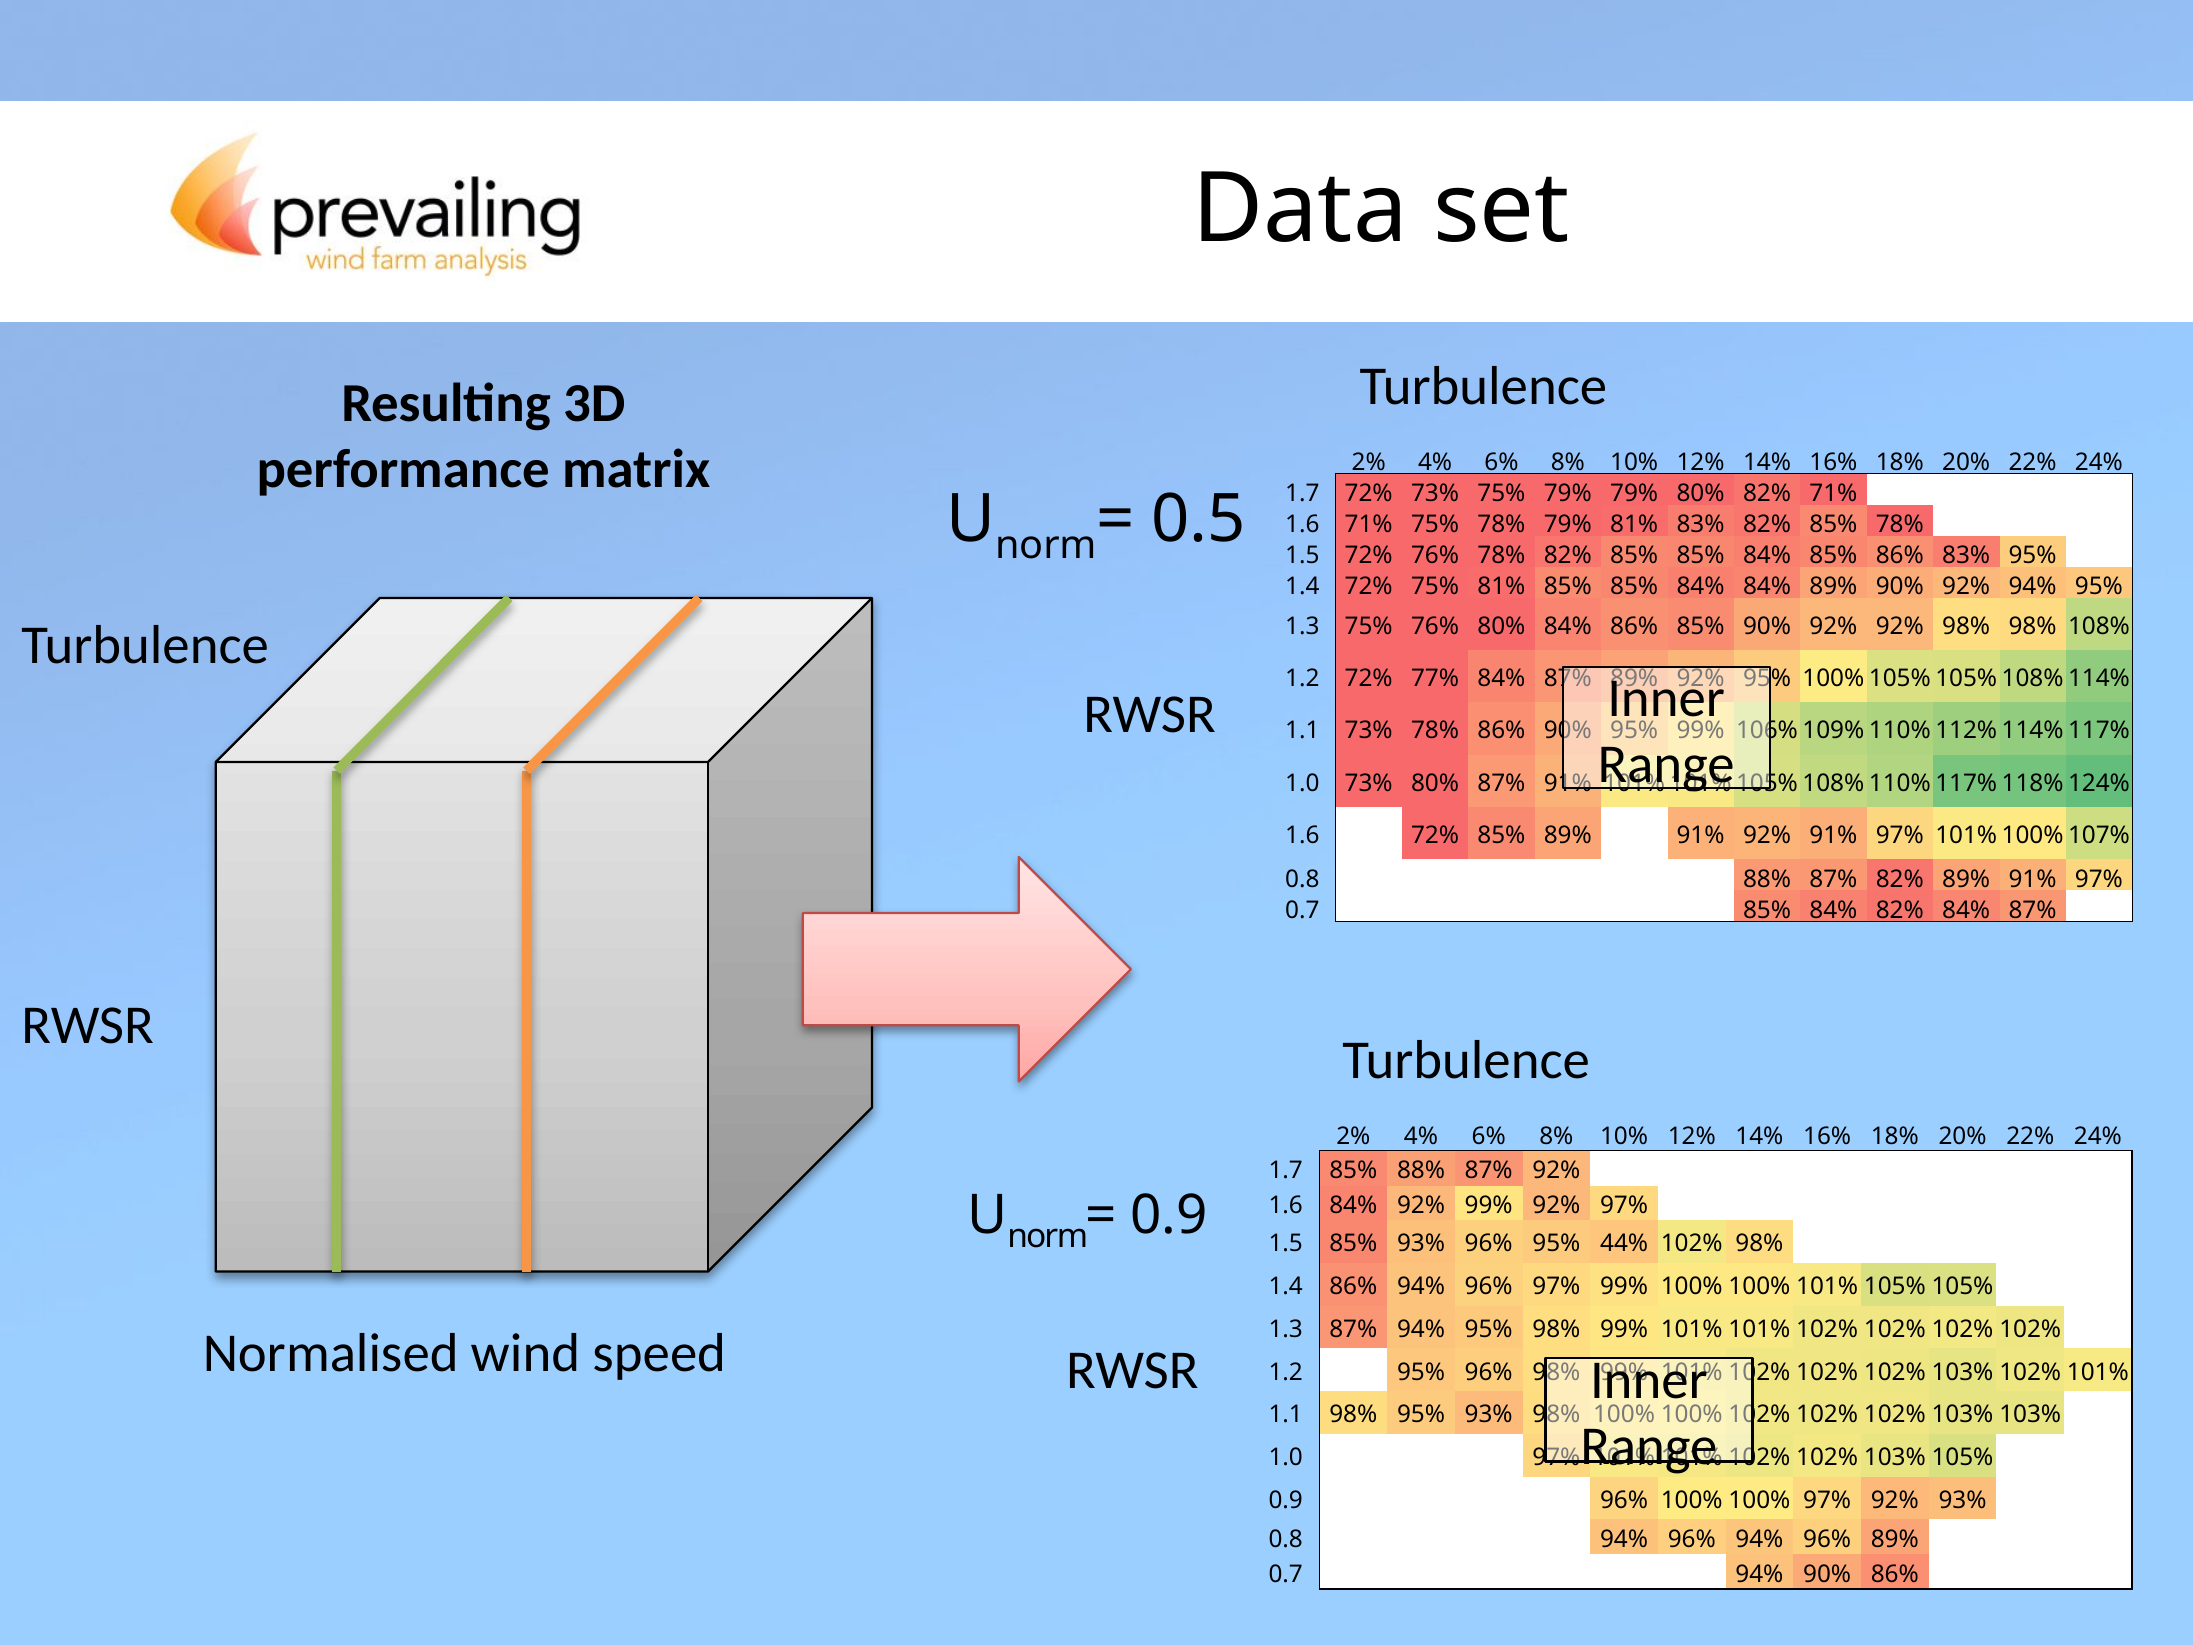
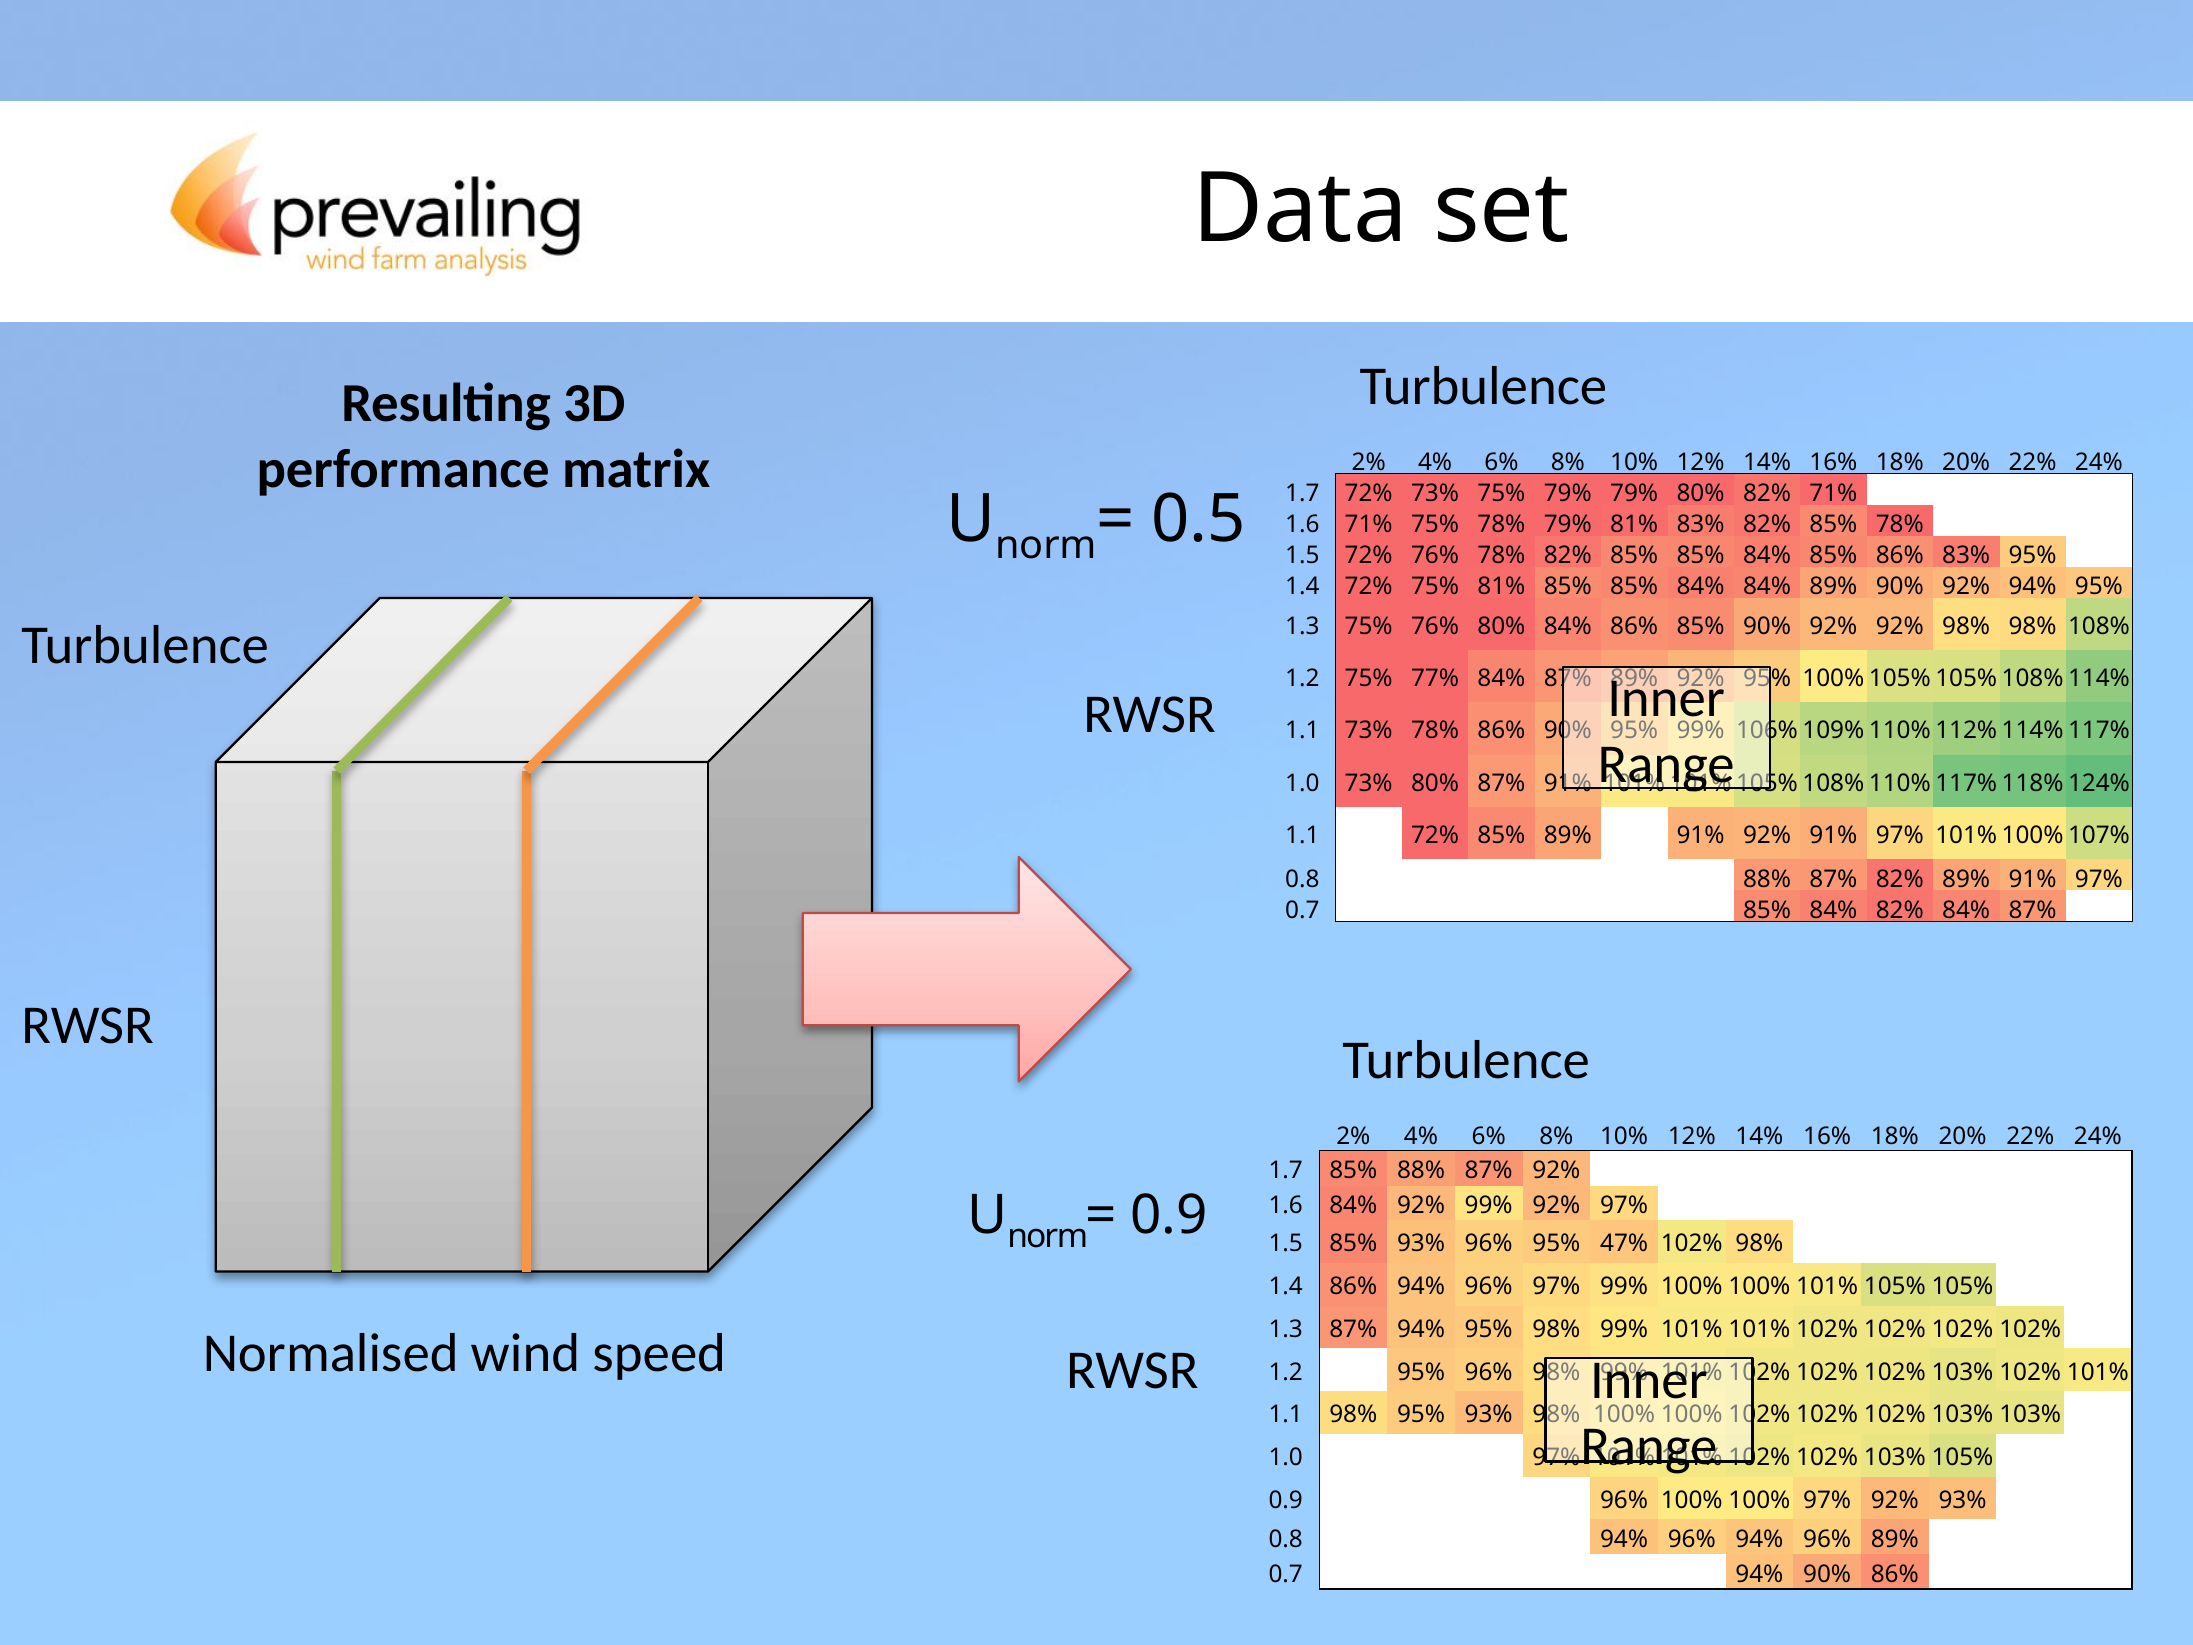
1.2 72%: 72% -> 75%
1.6 at (1302, 835): 1.6 -> 1.1
44%: 44% -> 47%
